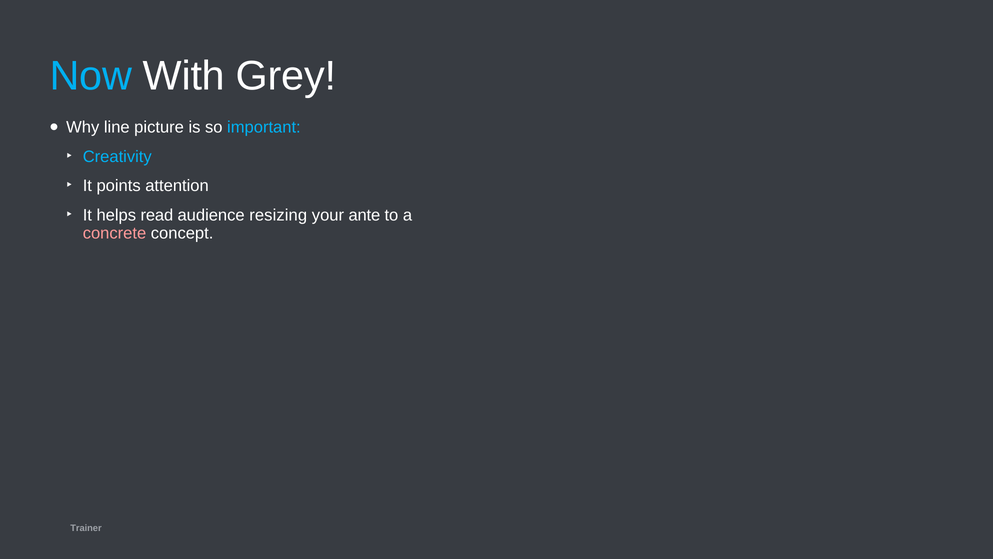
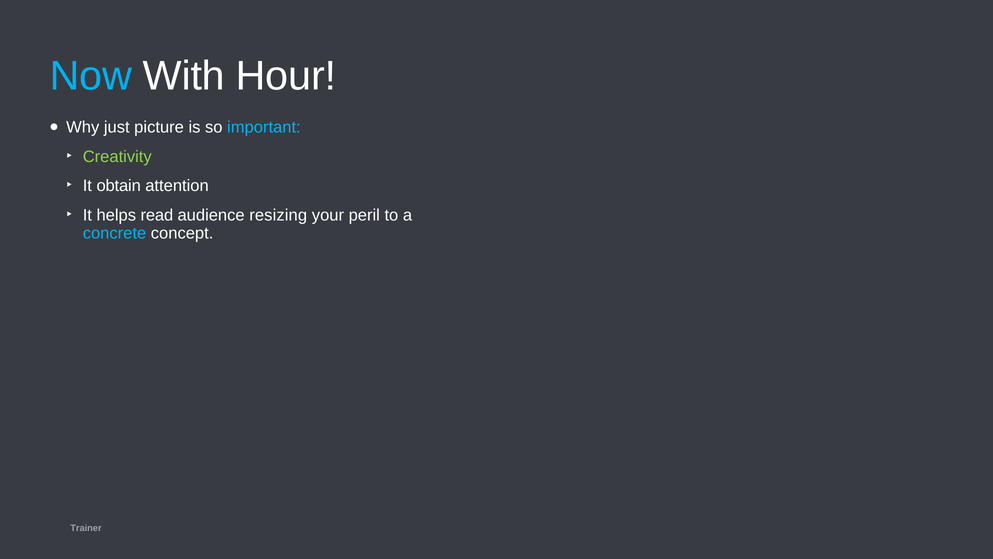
Grey: Grey -> Hour
line: line -> just
Creativity colour: light blue -> light green
points: points -> obtain
ante: ante -> peril
concrete colour: pink -> light blue
